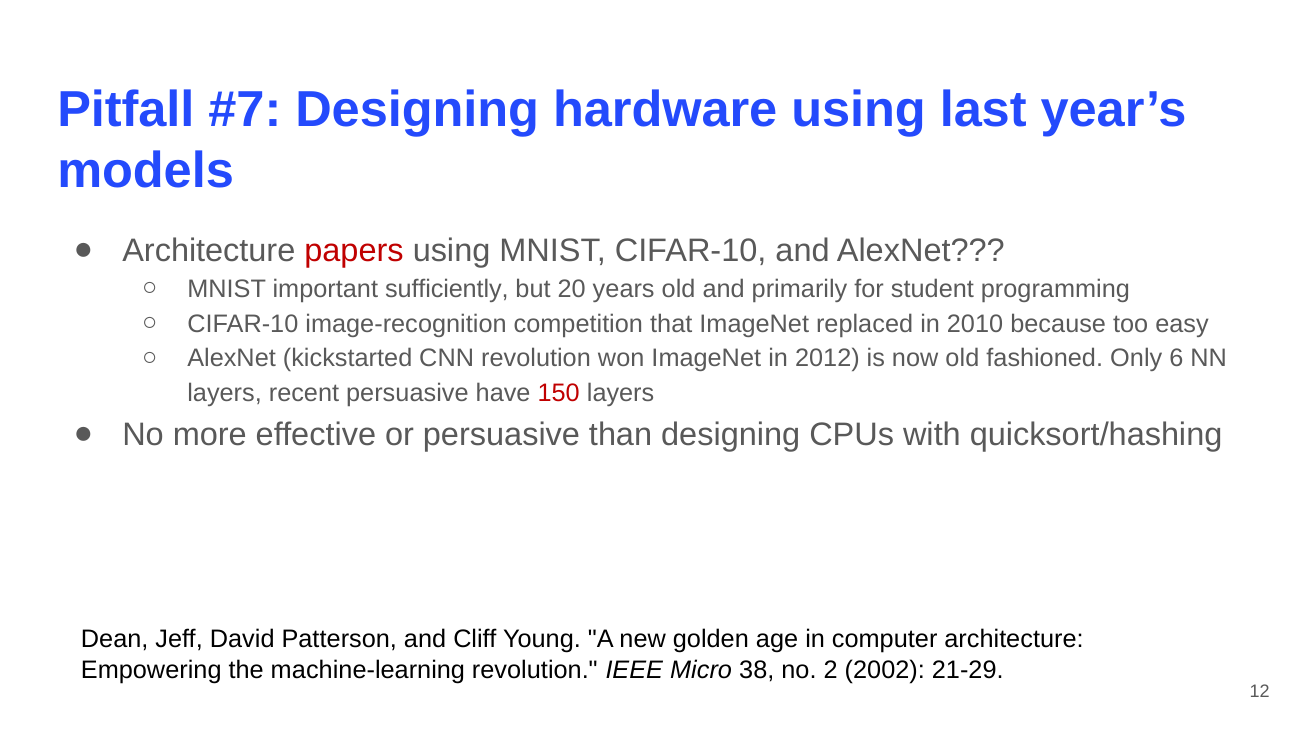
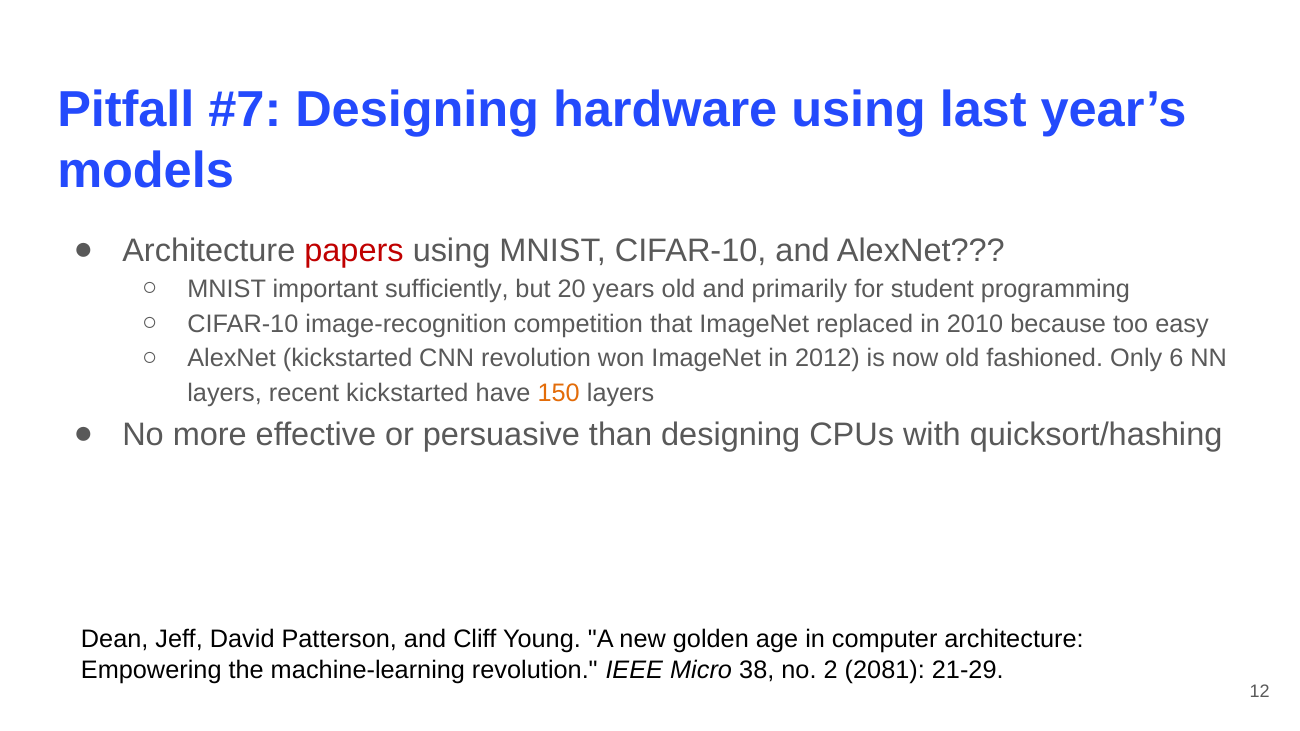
recent persuasive: persuasive -> kickstarted
150 colour: red -> orange
2002: 2002 -> 2081
